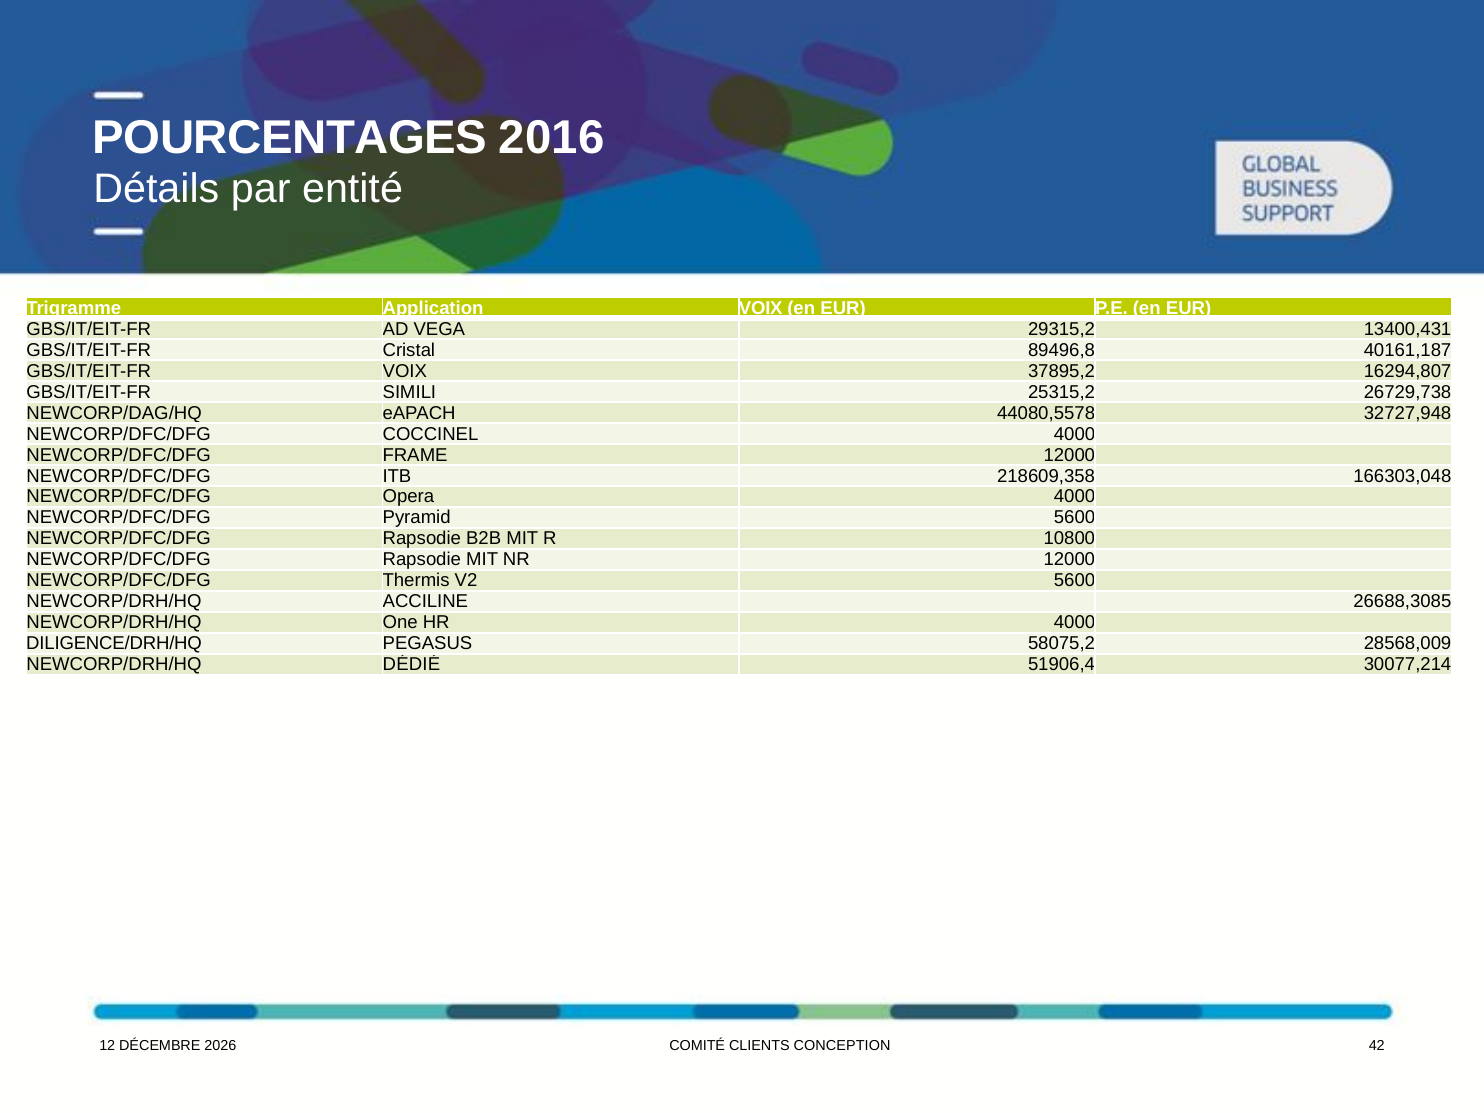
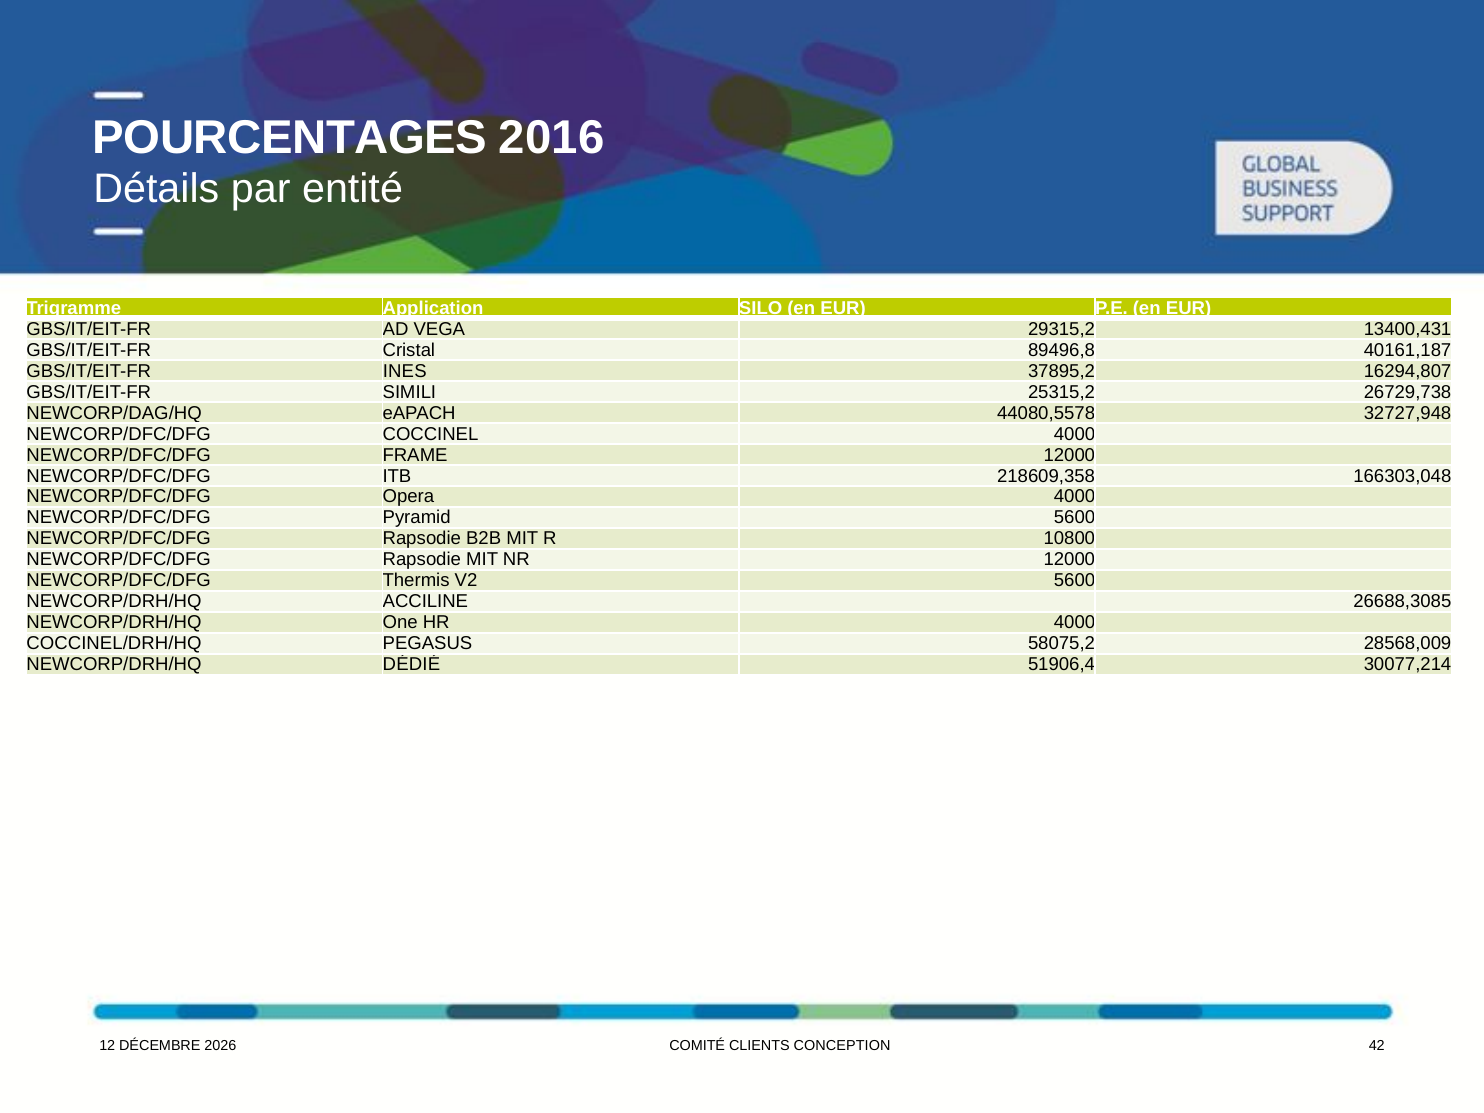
Application VOIX: VOIX -> SILO
GBS/IT/EIT-FR VOIX: VOIX -> INES
DILIGENCE/DRH/HQ: DILIGENCE/DRH/HQ -> COCCINEL/DRH/HQ
